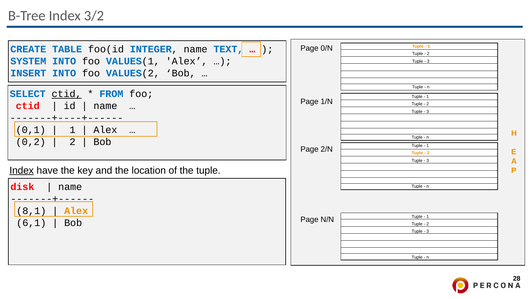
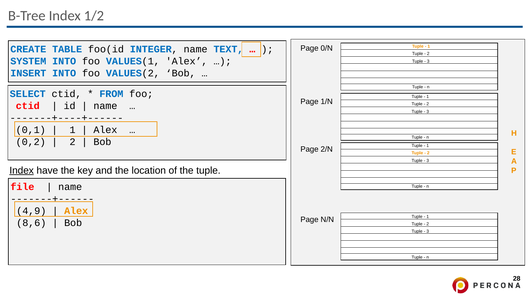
3/2: 3/2 -> 1/2
ctid at (67, 94) underline: present -> none
disk: disk -> file
8,1: 8,1 -> 4,9
6,1: 6,1 -> 8,6
